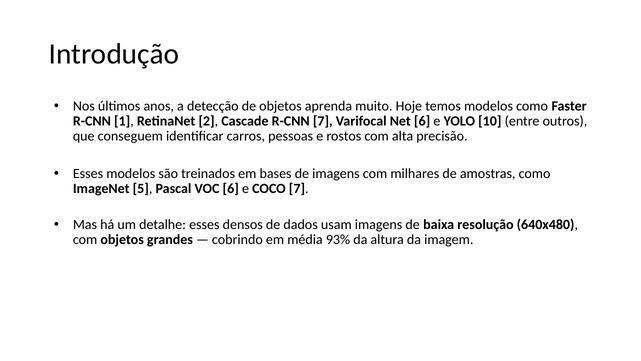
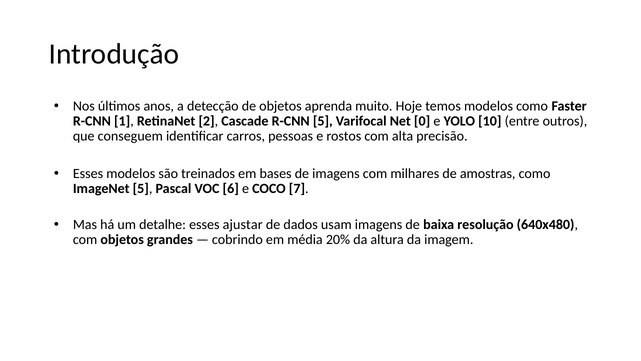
R-CNN 7: 7 -> 5
Net 6: 6 -> 0
densos: densos -> ajustar
93%: 93% -> 20%
